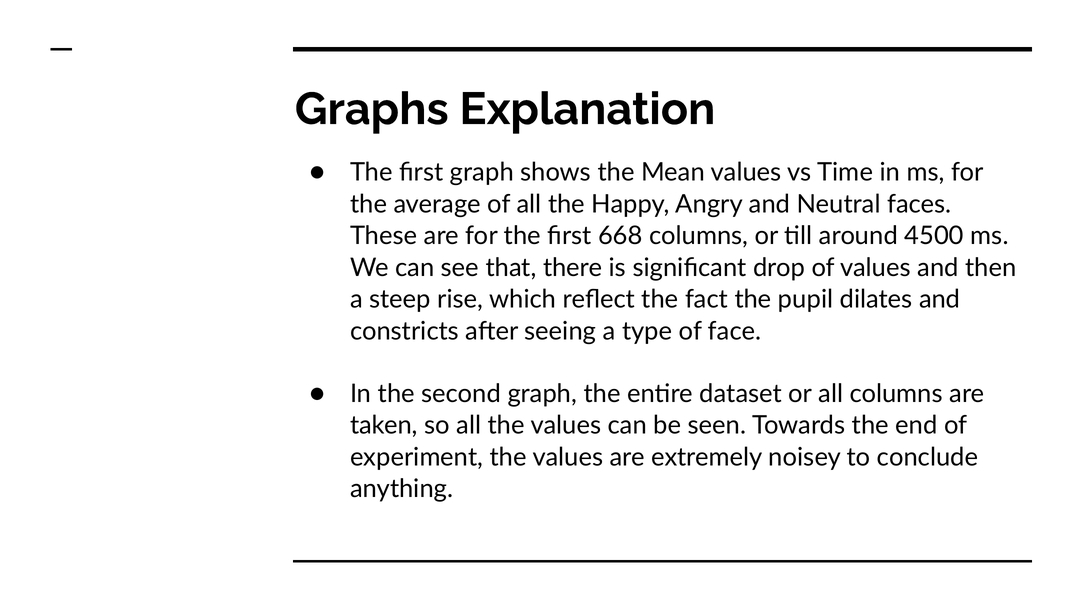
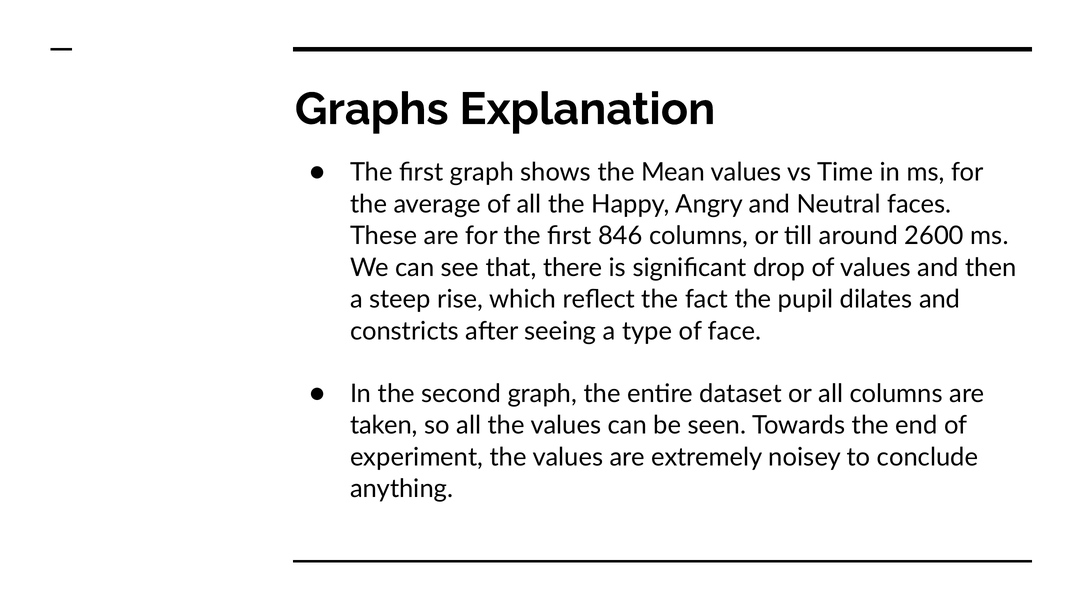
668: 668 -> 846
4500: 4500 -> 2600
